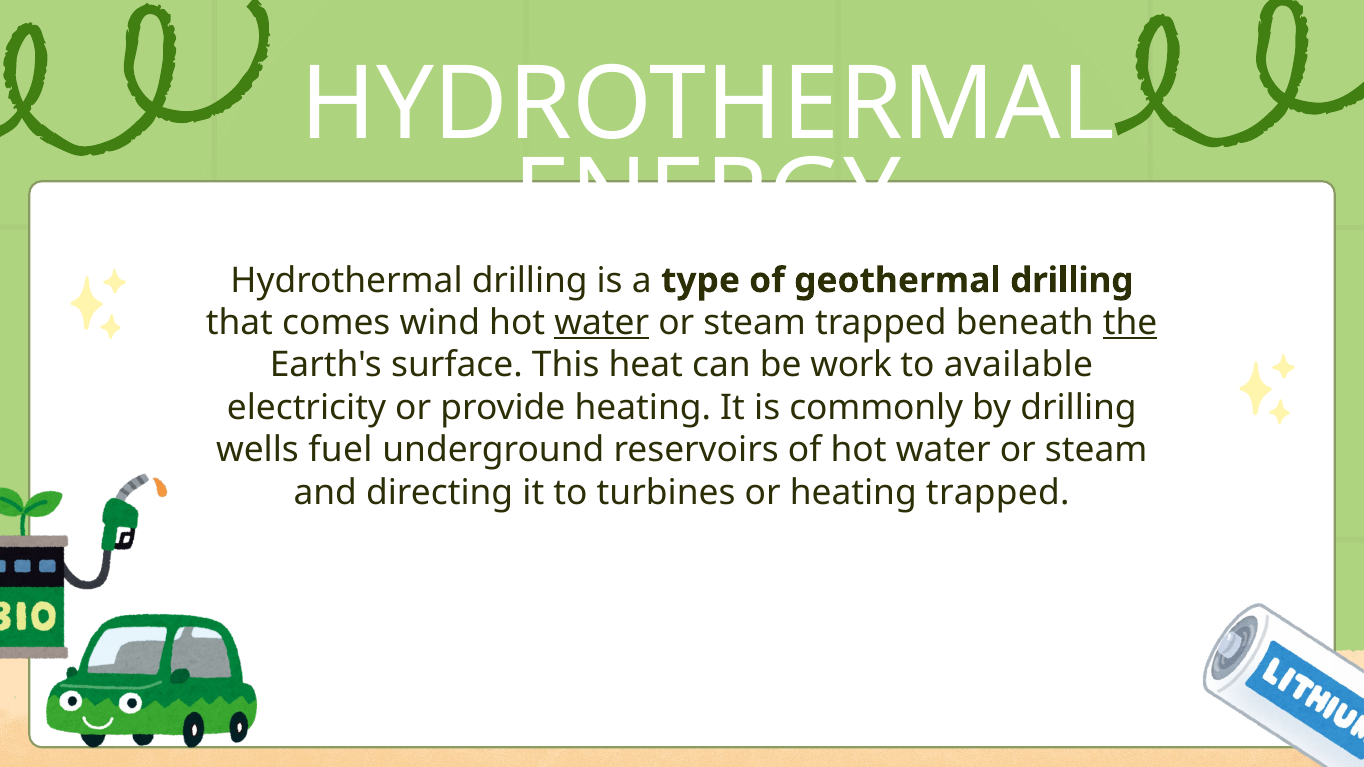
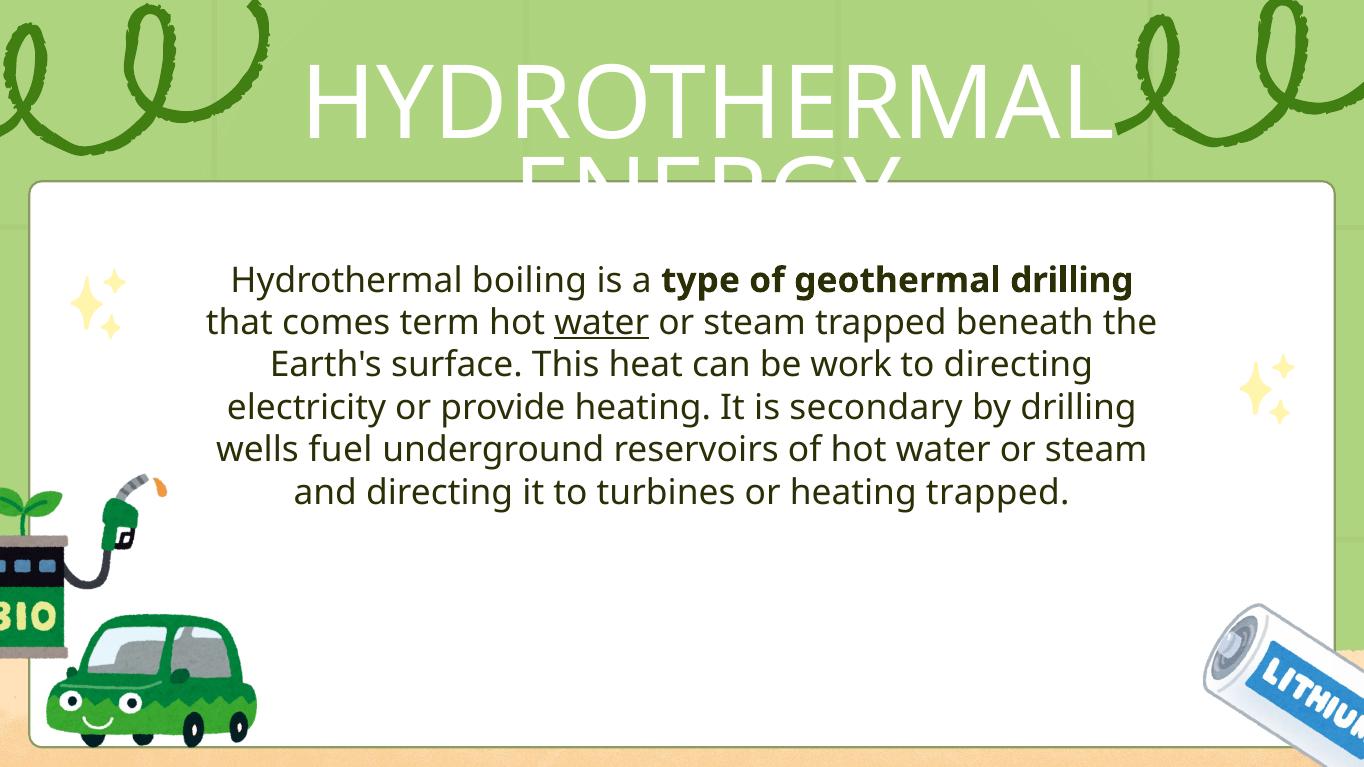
Hydrothermal drilling: drilling -> boiling
wind: wind -> term
the underline: present -> none
to available: available -> directing
commonly: commonly -> secondary
